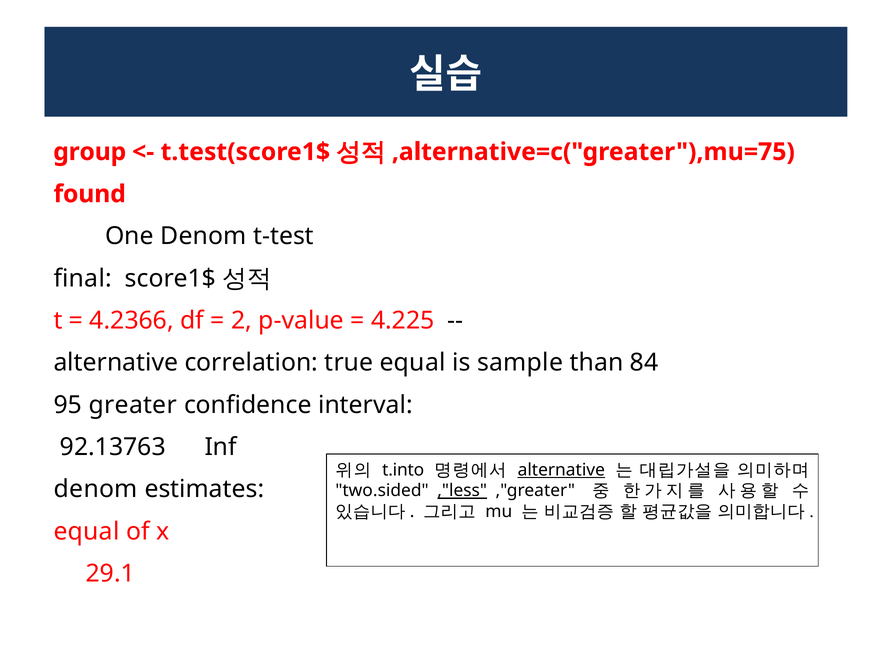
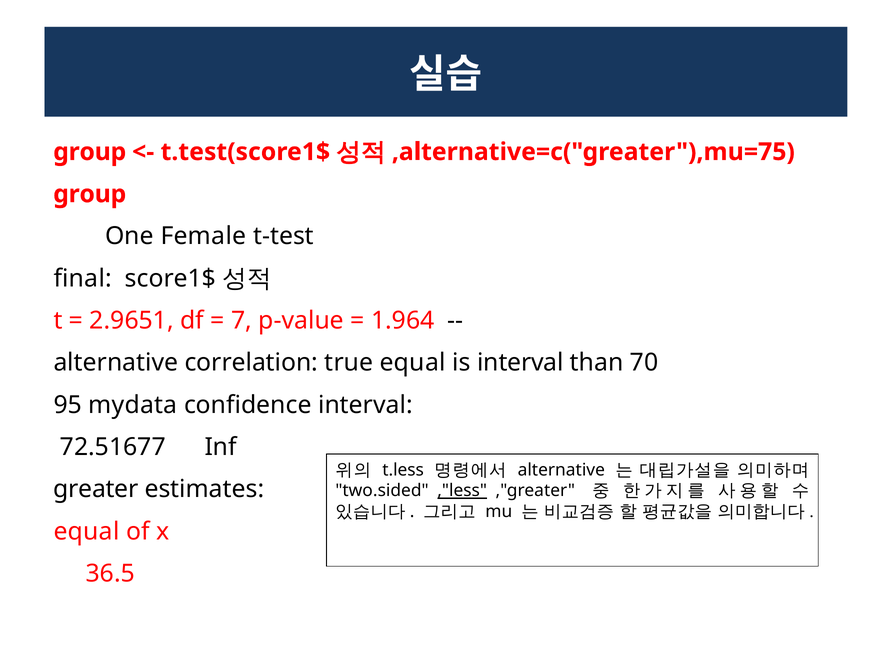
found at (90, 194): found -> group
One Denom: Denom -> Female
4.2366: 4.2366 -> 2.9651
2: 2 -> 7
4.225: 4.225 -> 1.964
is sample: sample -> interval
84: 84 -> 70
greater: greater -> mydata
92.13763: 92.13763 -> 72.51677
t.into: t.into -> t.less
alternative at (561, 470) underline: present -> none
denom at (96, 489): denom -> greater
29.1: 29.1 -> 36.5
